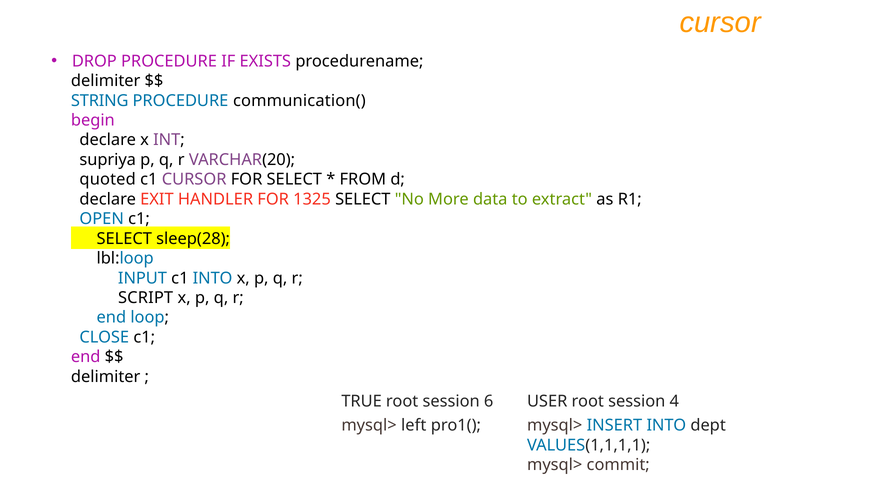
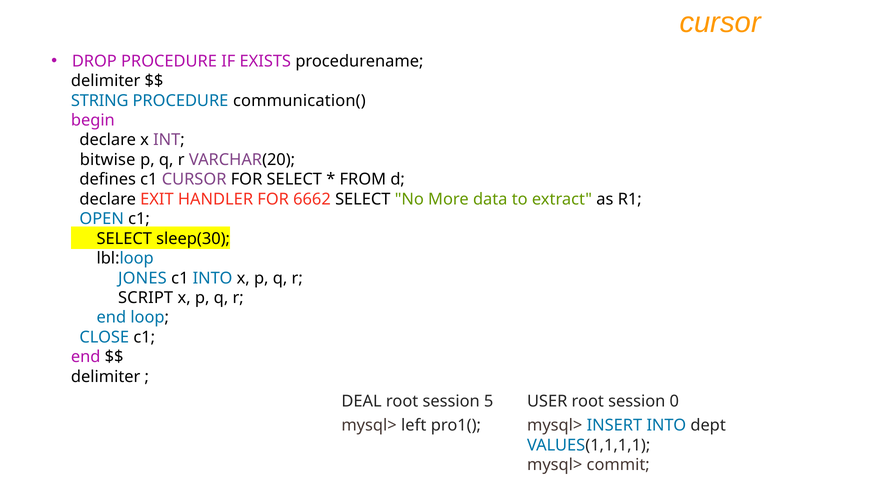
supriya: supriya -> bitwise
quoted: quoted -> defines
1325: 1325 -> 6662
sleep(28: sleep(28 -> sleep(30
INPUT: INPUT -> JONES
TRUE: TRUE -> DEAL
6: 6 -> 5
4: 4 -> 0
